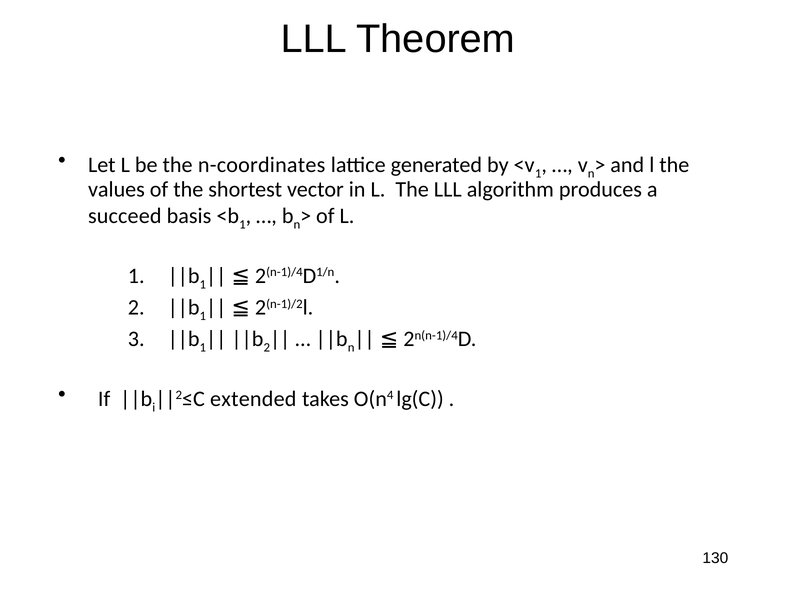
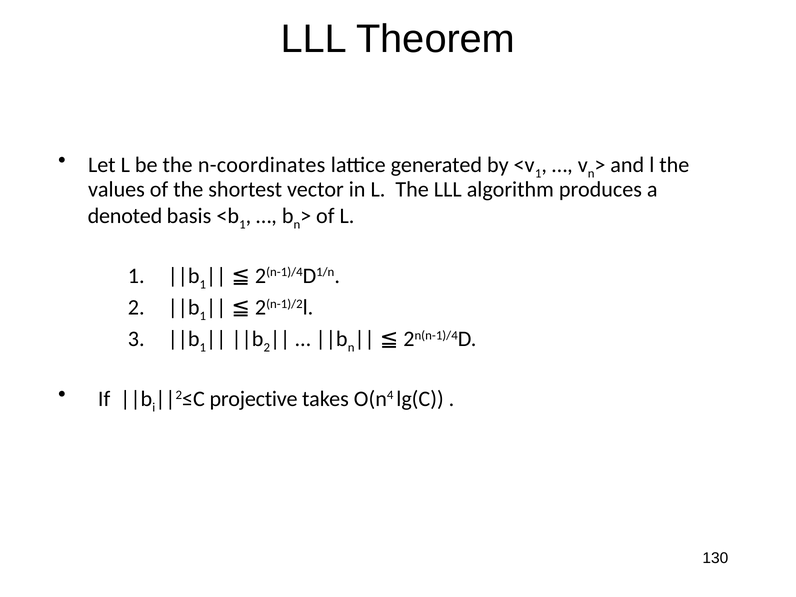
succeed: succeed -> denoted
extended: extended -> projective
